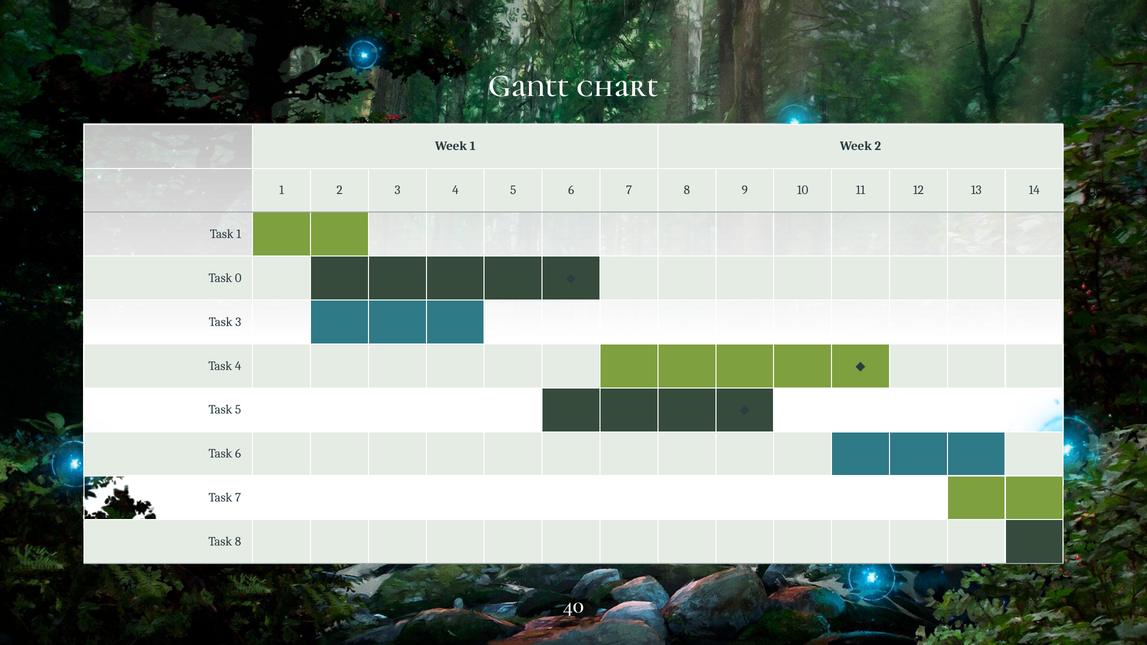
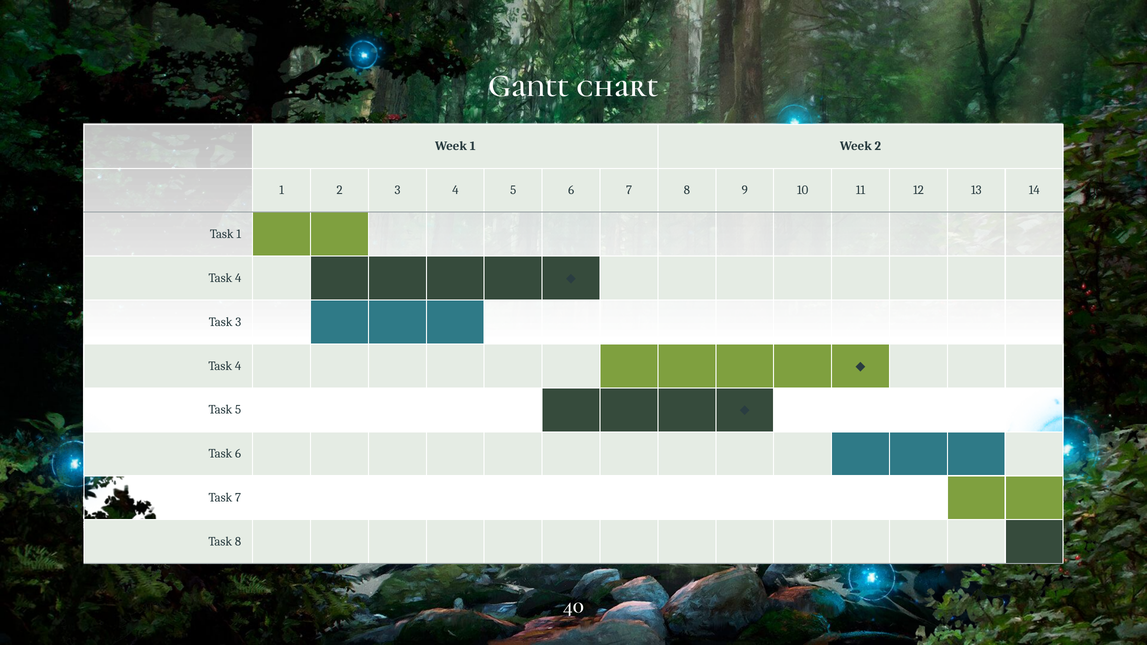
0 at (238, 278): 0 -> 4
